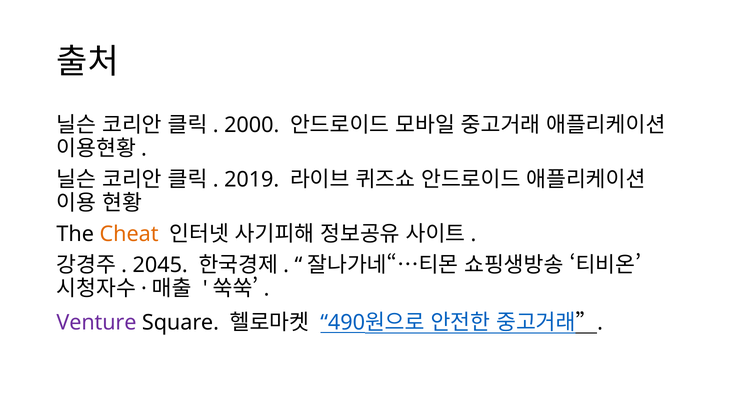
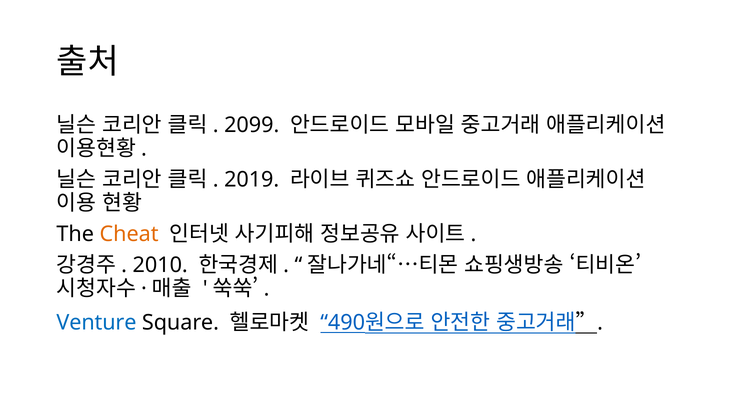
2000: 2000 -> 2099
2045: 2045 -> 2010
Venture colour: purple -> blue
